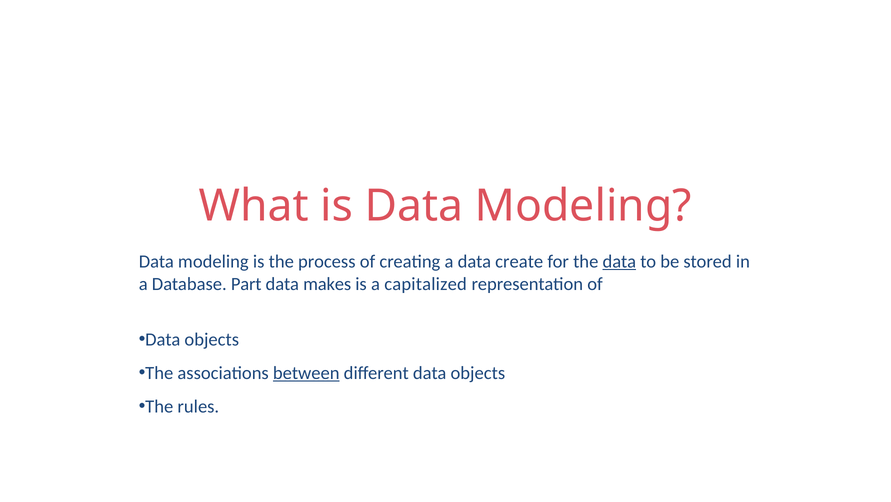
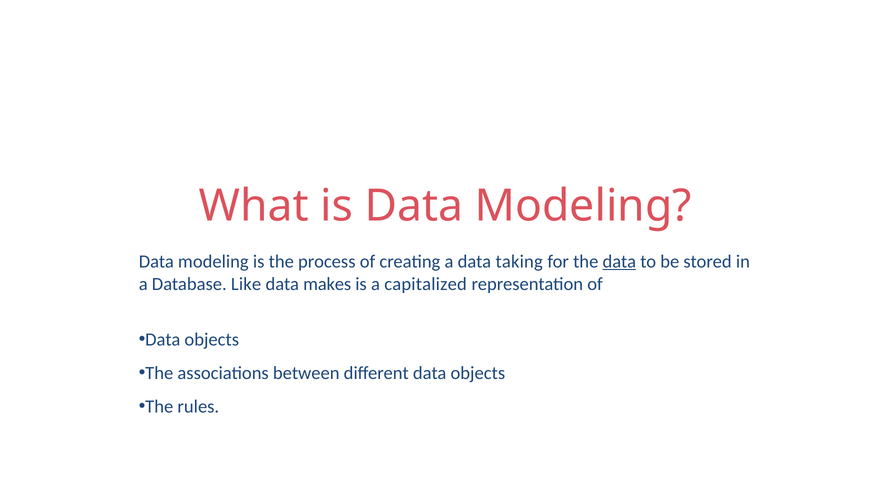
create: create -> taking
Part: Part -> Like
between underline: present -> none
